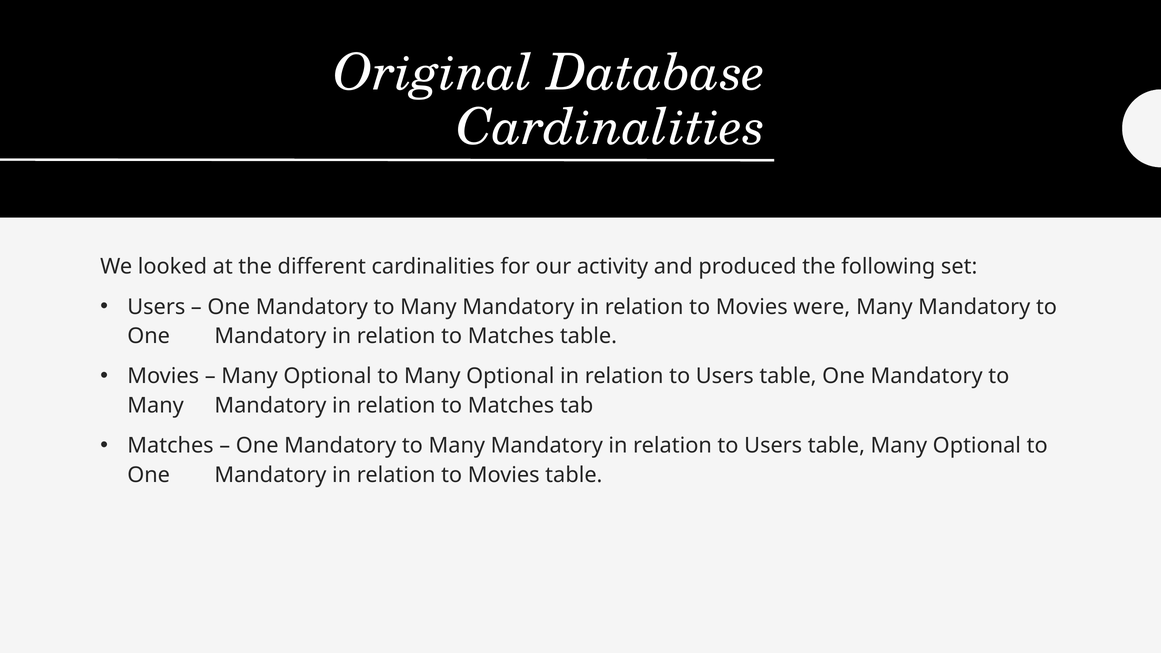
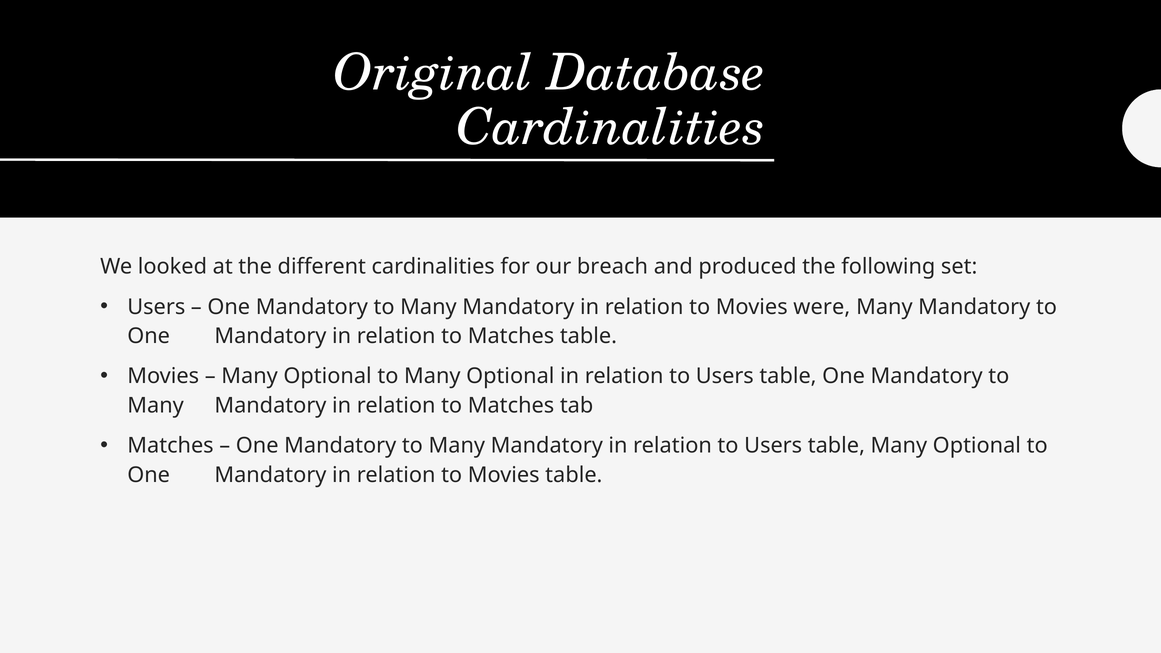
activity: activity -> breach
